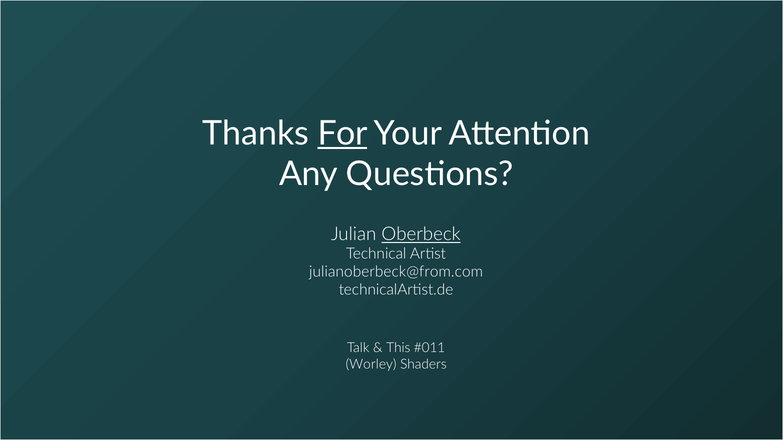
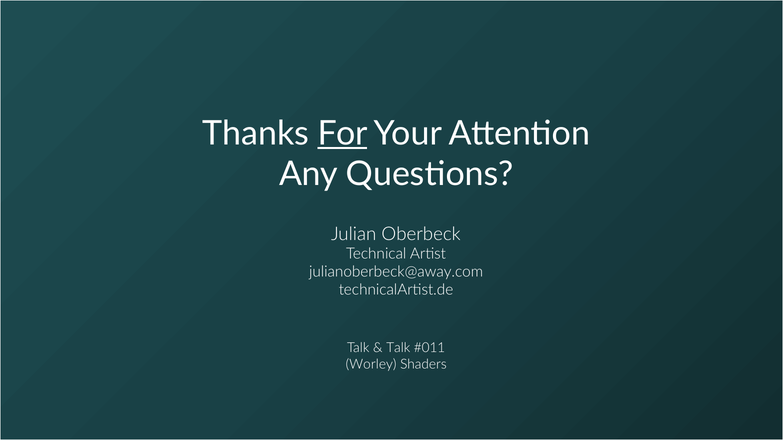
Oberbeck underline: present -> none
julianoberbeck@from.com: julianoberbeck@from.com -> julianoberbeck@away.com
This at (398, 348): This -> Talk
